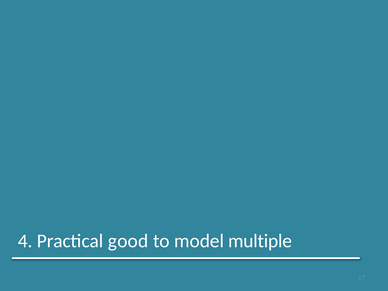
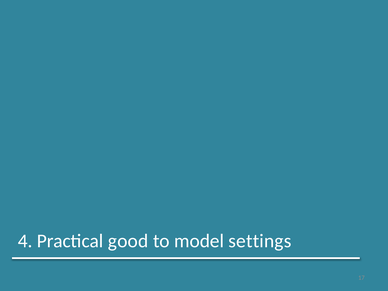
multiple: multiple -> settings
